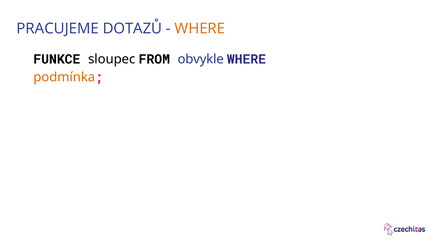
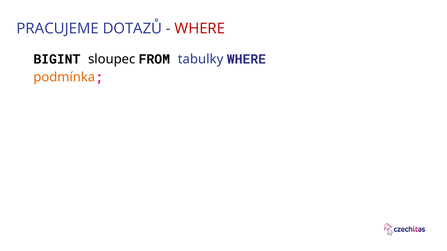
WHERE at (200, 29) colour: orange -> red
FUNKCE: FUNKCE -> BIGINT
obvykle: obvykle -> tabulky
